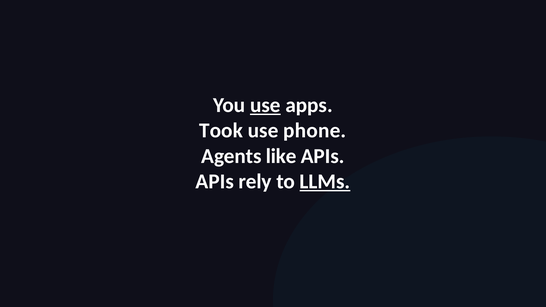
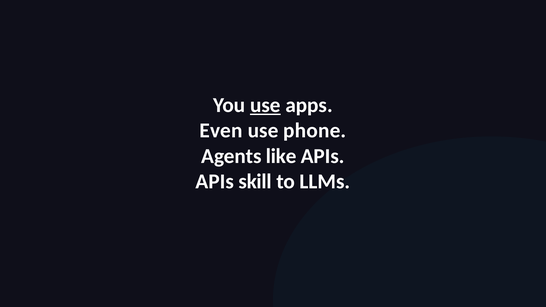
Took: Took -> Even
rely: rely -> skill
LLMs underline: present -> none
